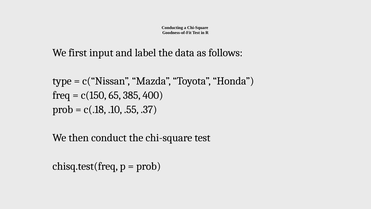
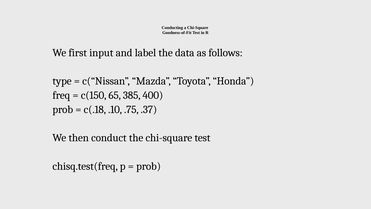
.55: .55 -> .75
